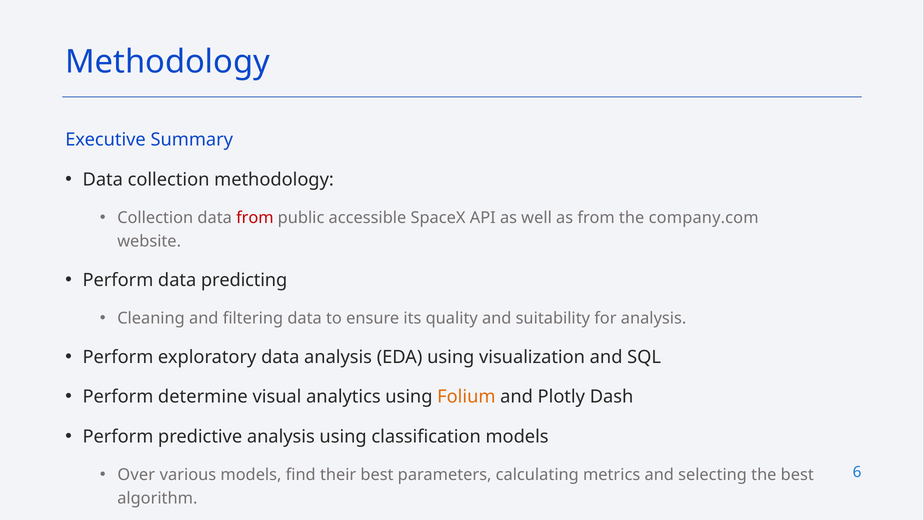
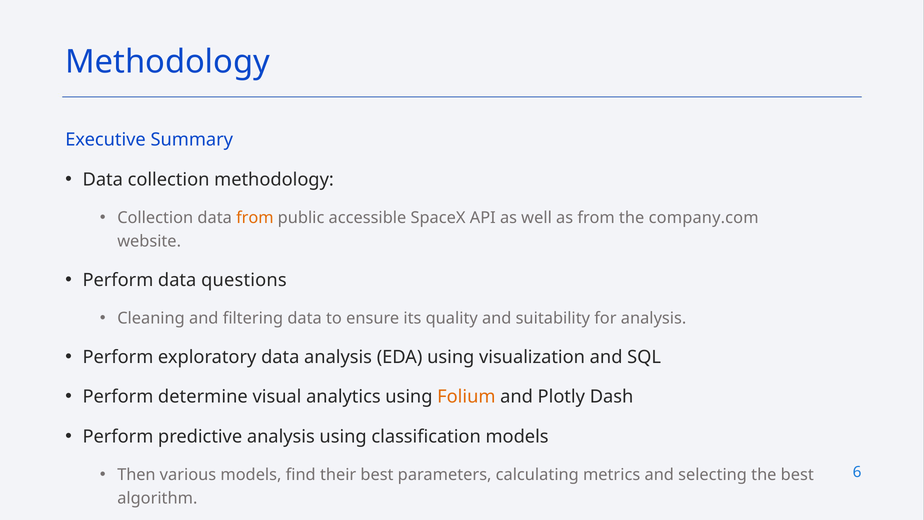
from at (255, 218) colour: red -> orange
predicting: predicting -> questions
Over: Over -> Then
